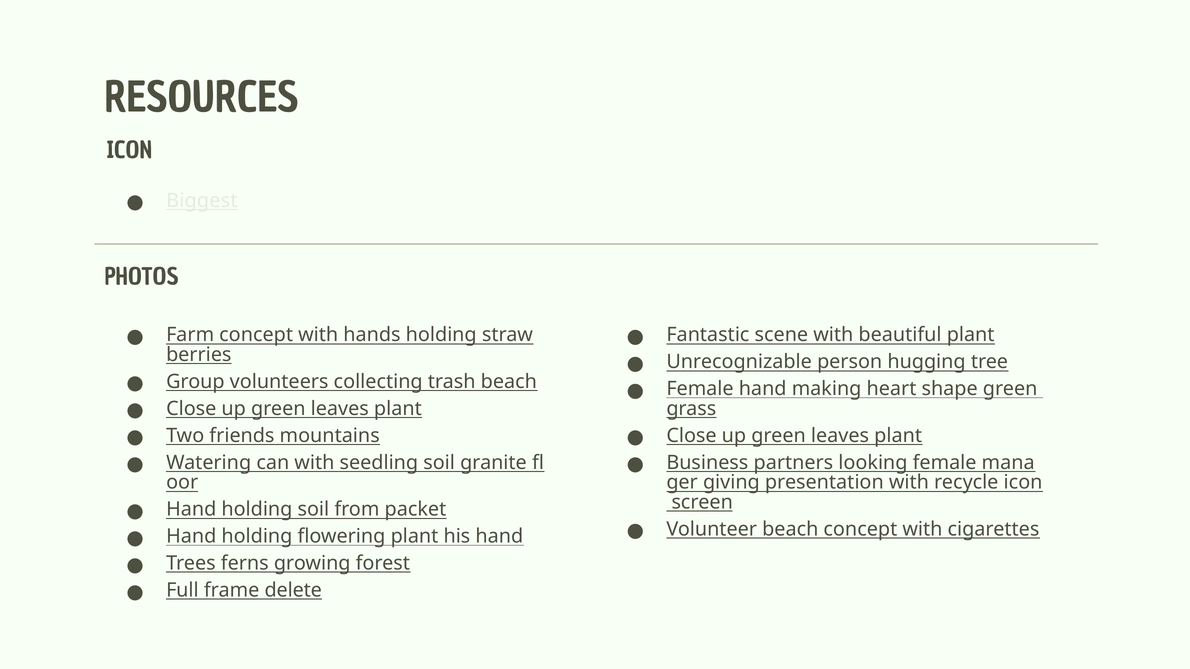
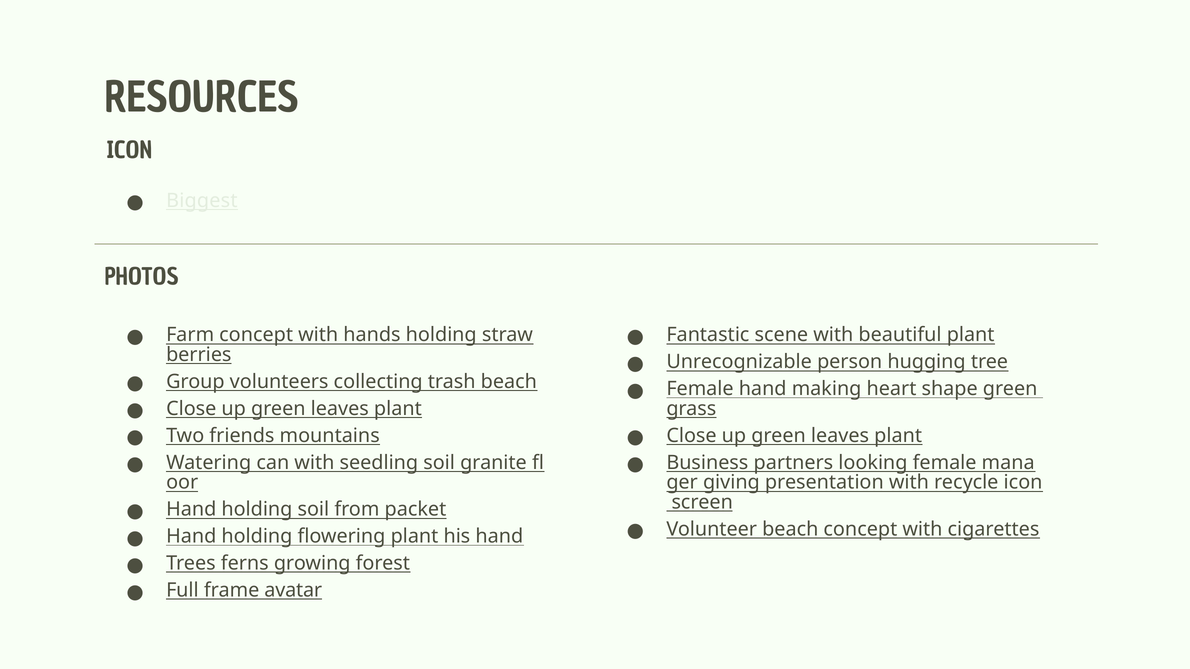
delete: delete -> avatar
